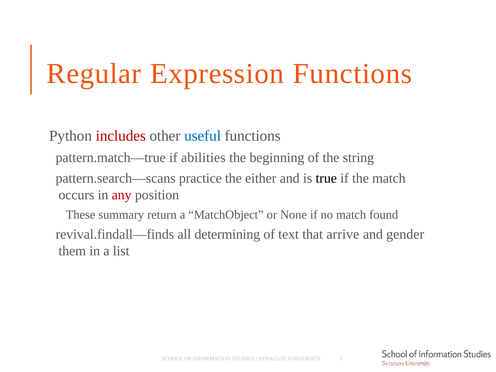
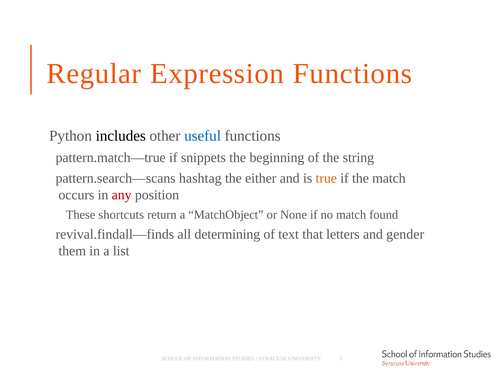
includes colour: red -> black
abilities: abilities -> snippets
practice: practice -> hashtag
true colour: black -> orange
summary: summary -> shortcuts
arrive: arrive -> letters
